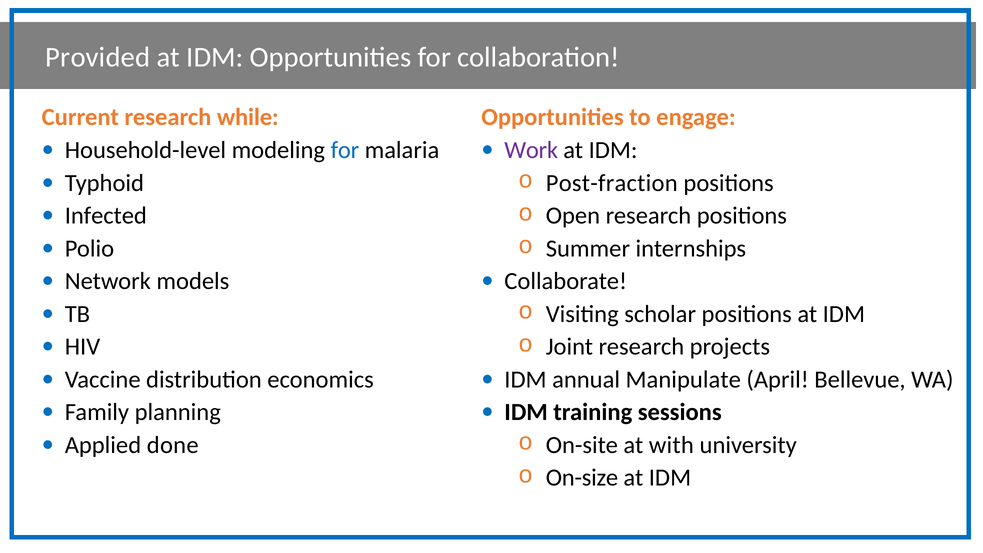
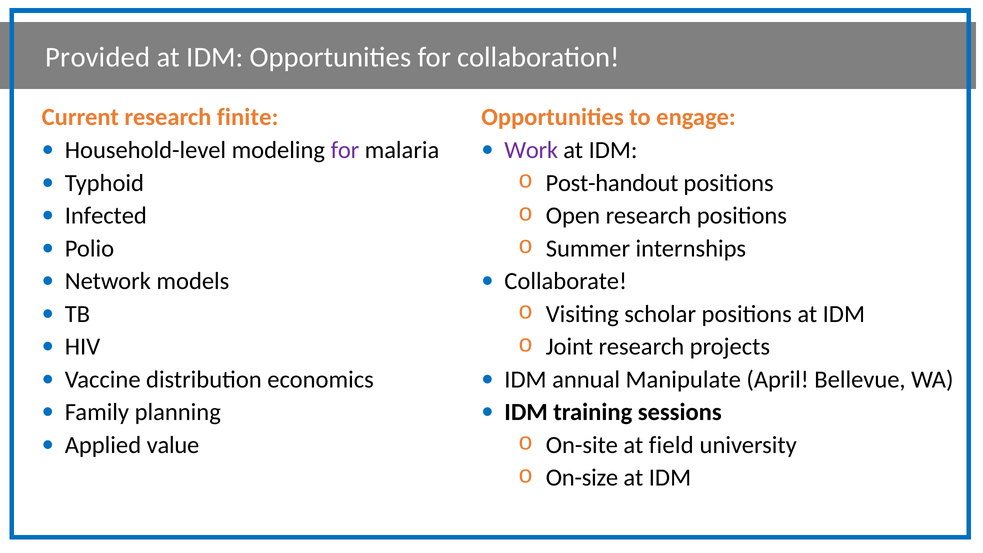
while: while -> finite
for at (345, 150) colour: blue -> purple
Post-fraction: Post-fraction -> Post-handout
with: with -> field
done: done -> value
